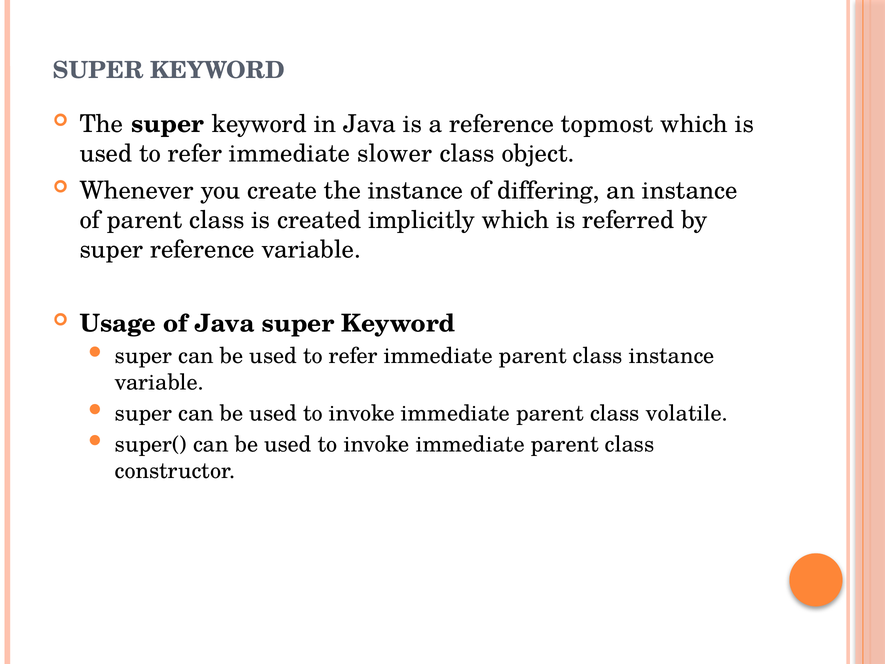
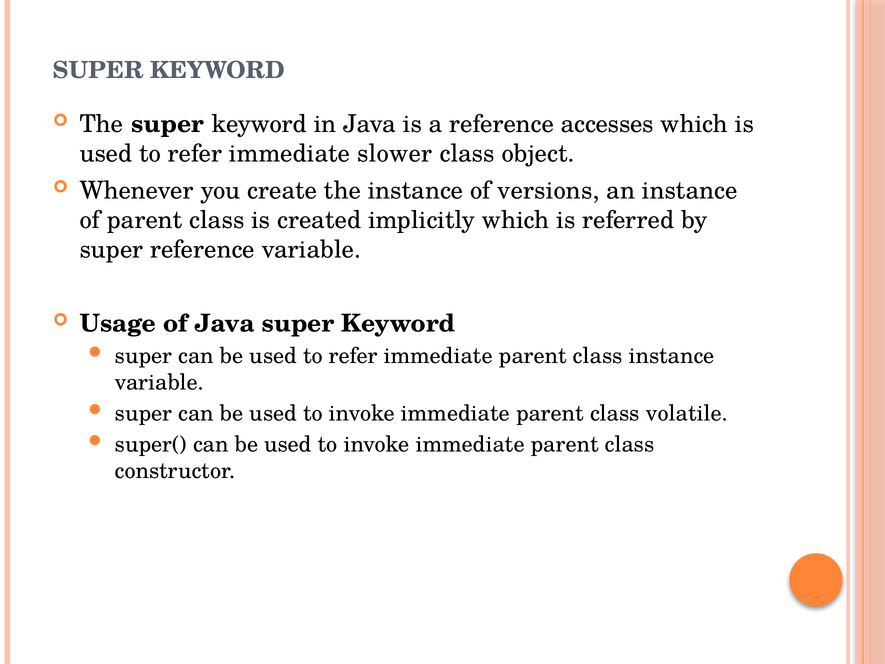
topmost: topmost -> accesses
differing: differing -> versions
